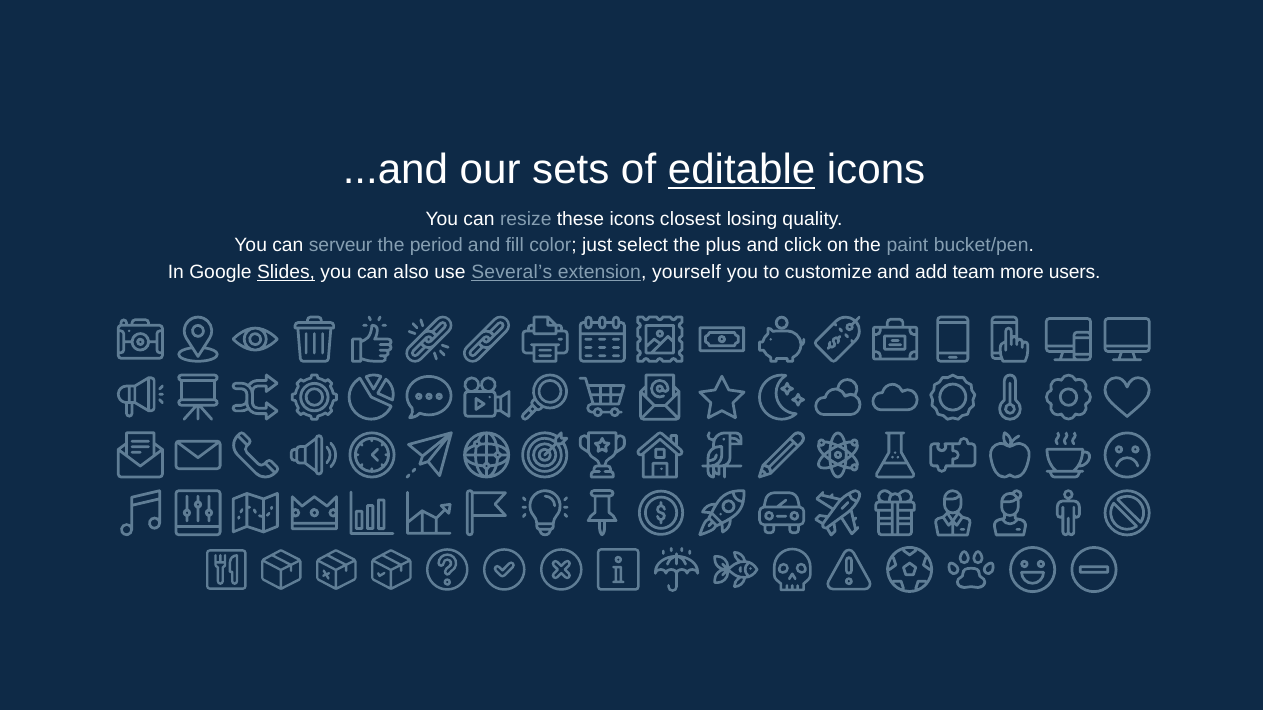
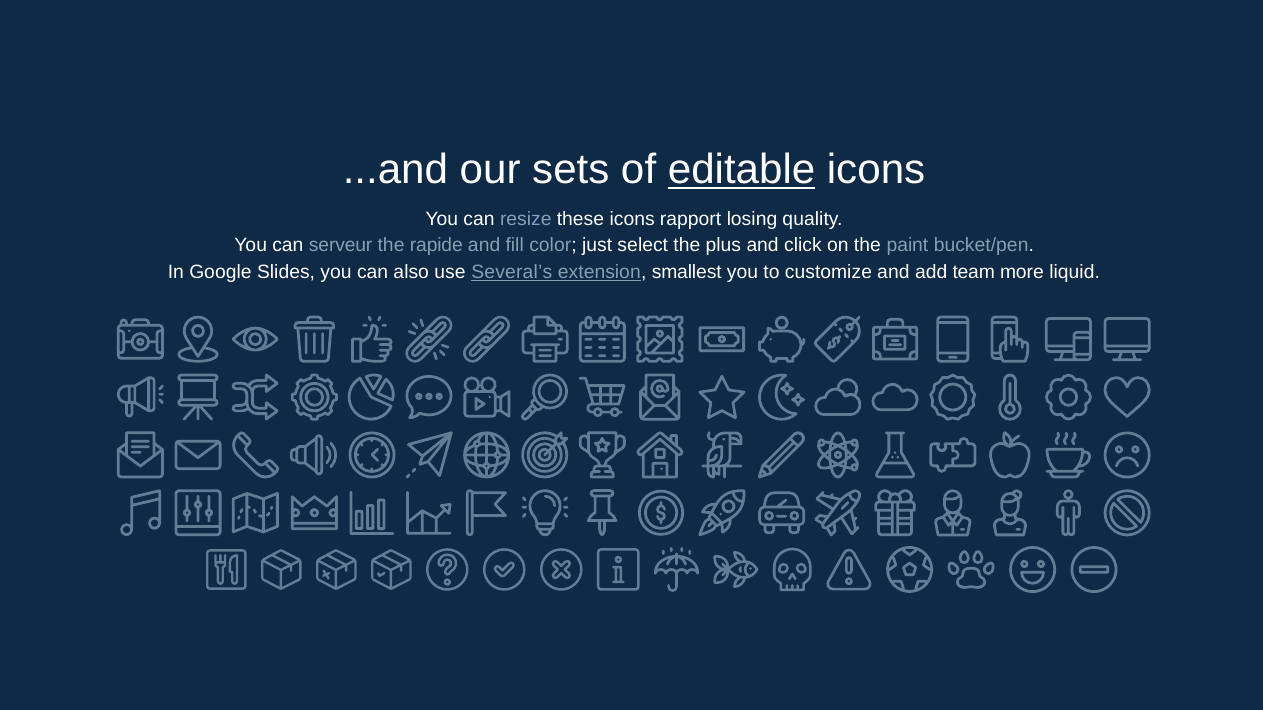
closest: closest -> rapport
period: period -> rapide
Slides underline: present -> none
yourself: yourself -> smallest
users: users -> liquid
